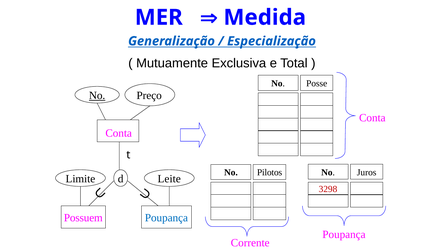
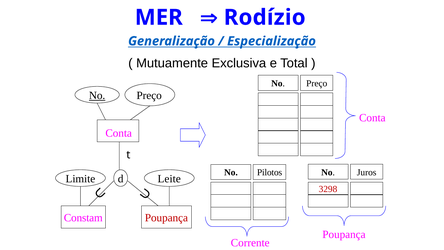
Medida: Medida -> Rodízio
Posse at (317, 83): Posse -> Preço
Poupança at (166, 217) colour: blue -> red
Possuem: Possuem -> Constam
